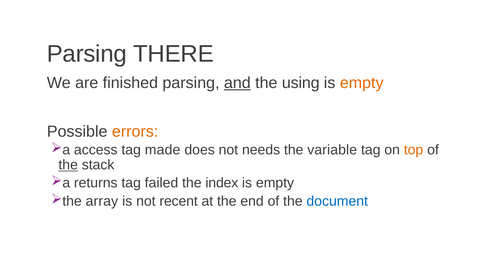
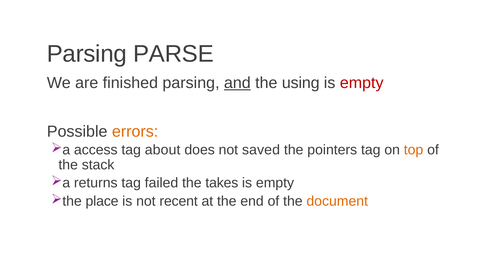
THERE: THERE -> PARSE
empty at (362, 83) colour: orange -> red
made: made -> about
needs: needs -> saved
variable: variable -> pointers
the at (68, 165) underline: present -> none
index: index -> takes
array: array -> place
document colour: blue -> orange
